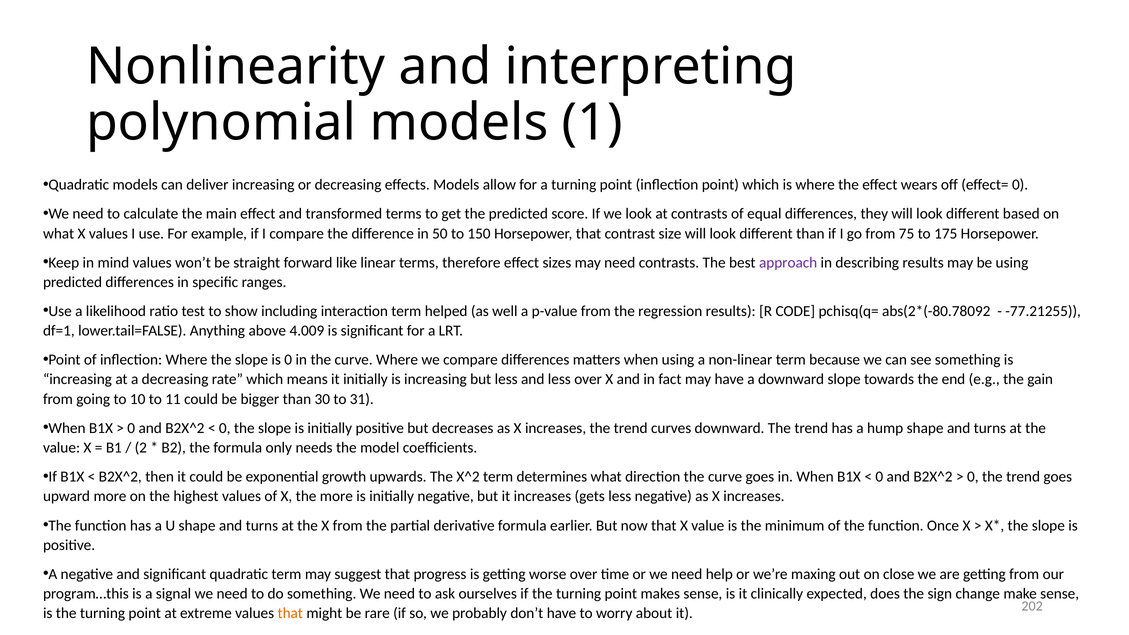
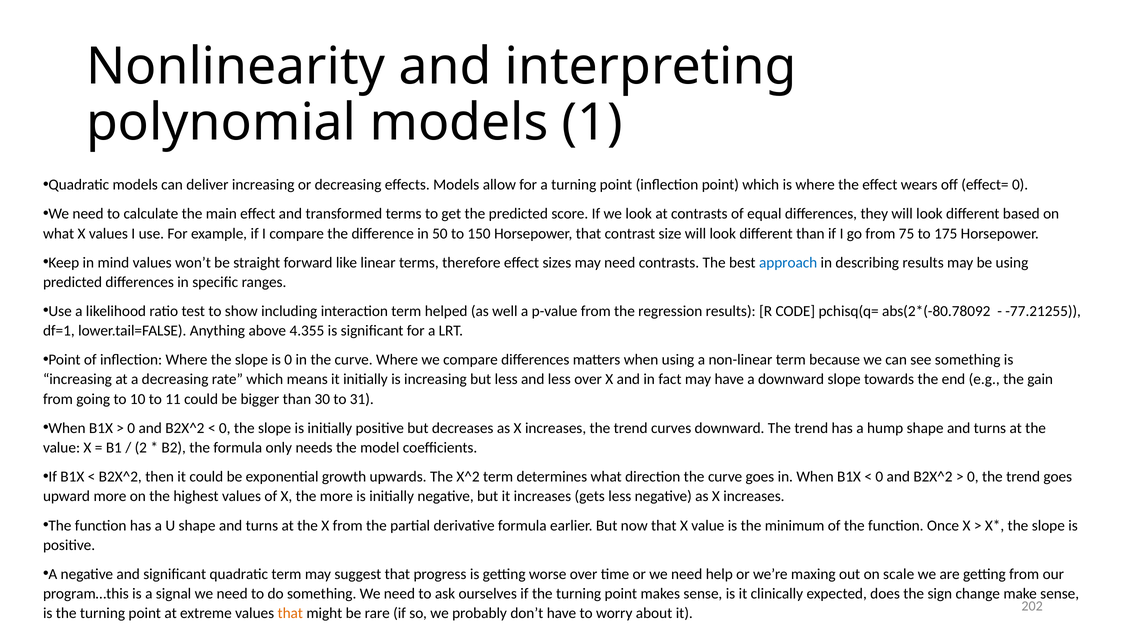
approach colour: purple -> blue
4.009: 4.009 -> 4.355
close: close -> scale
